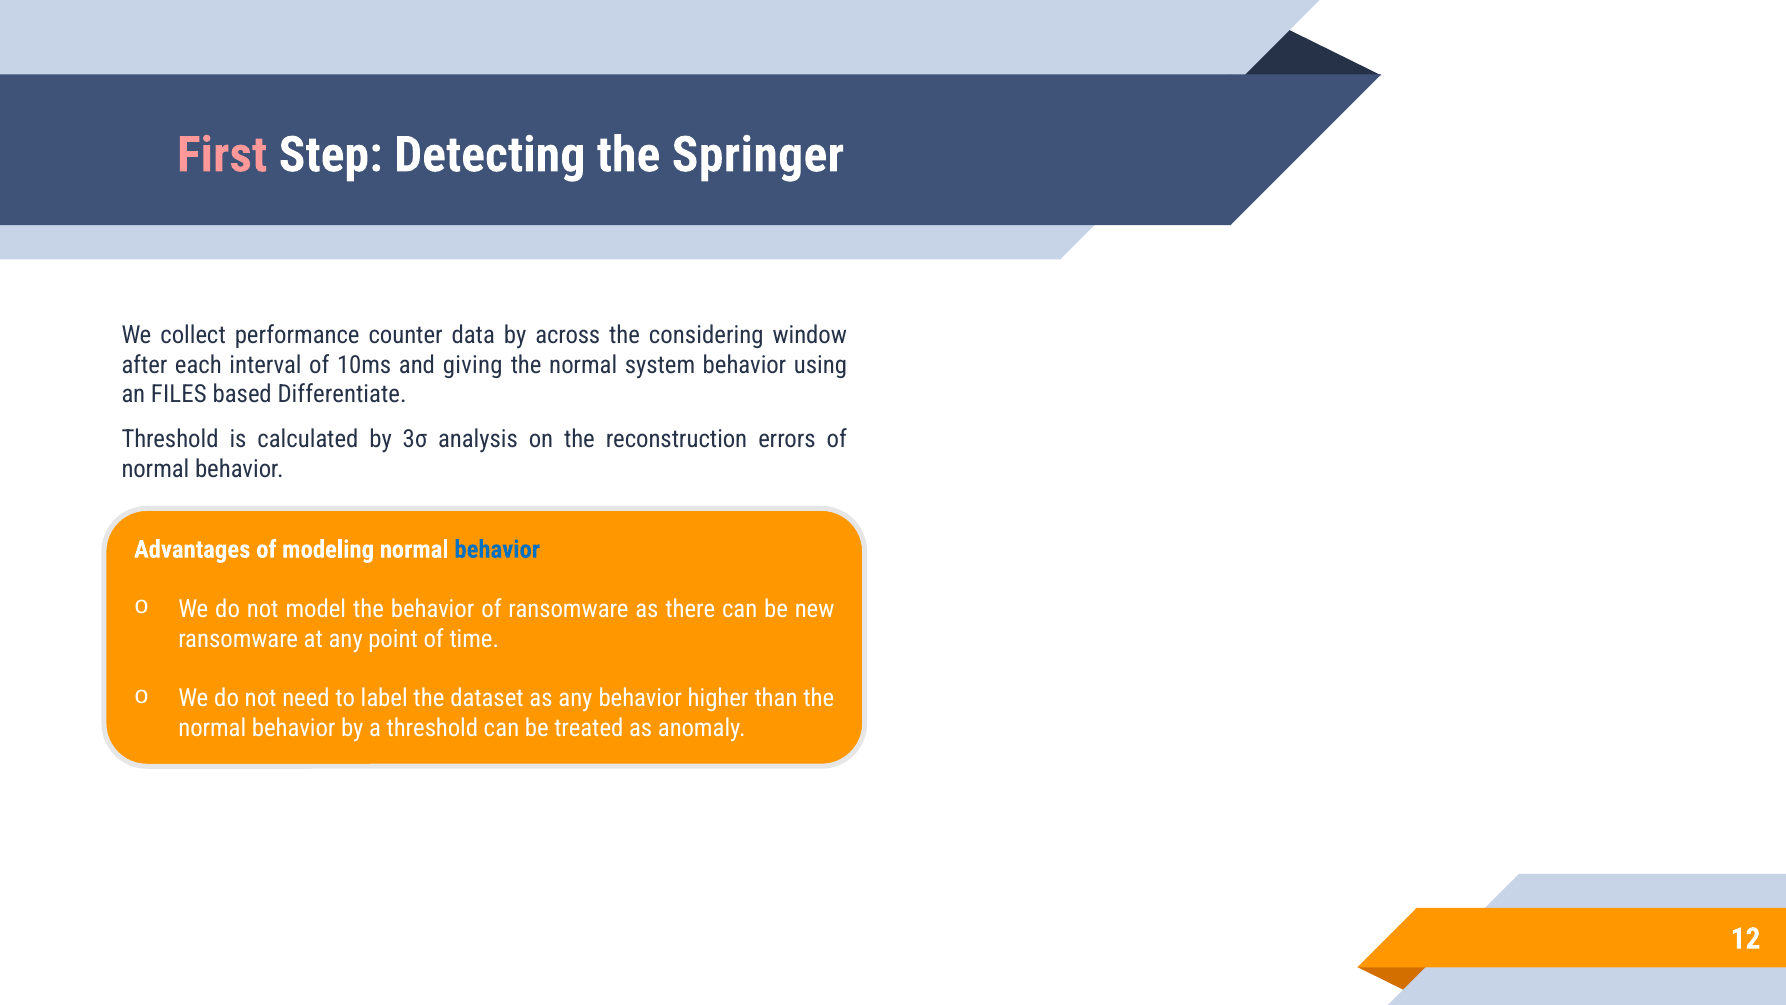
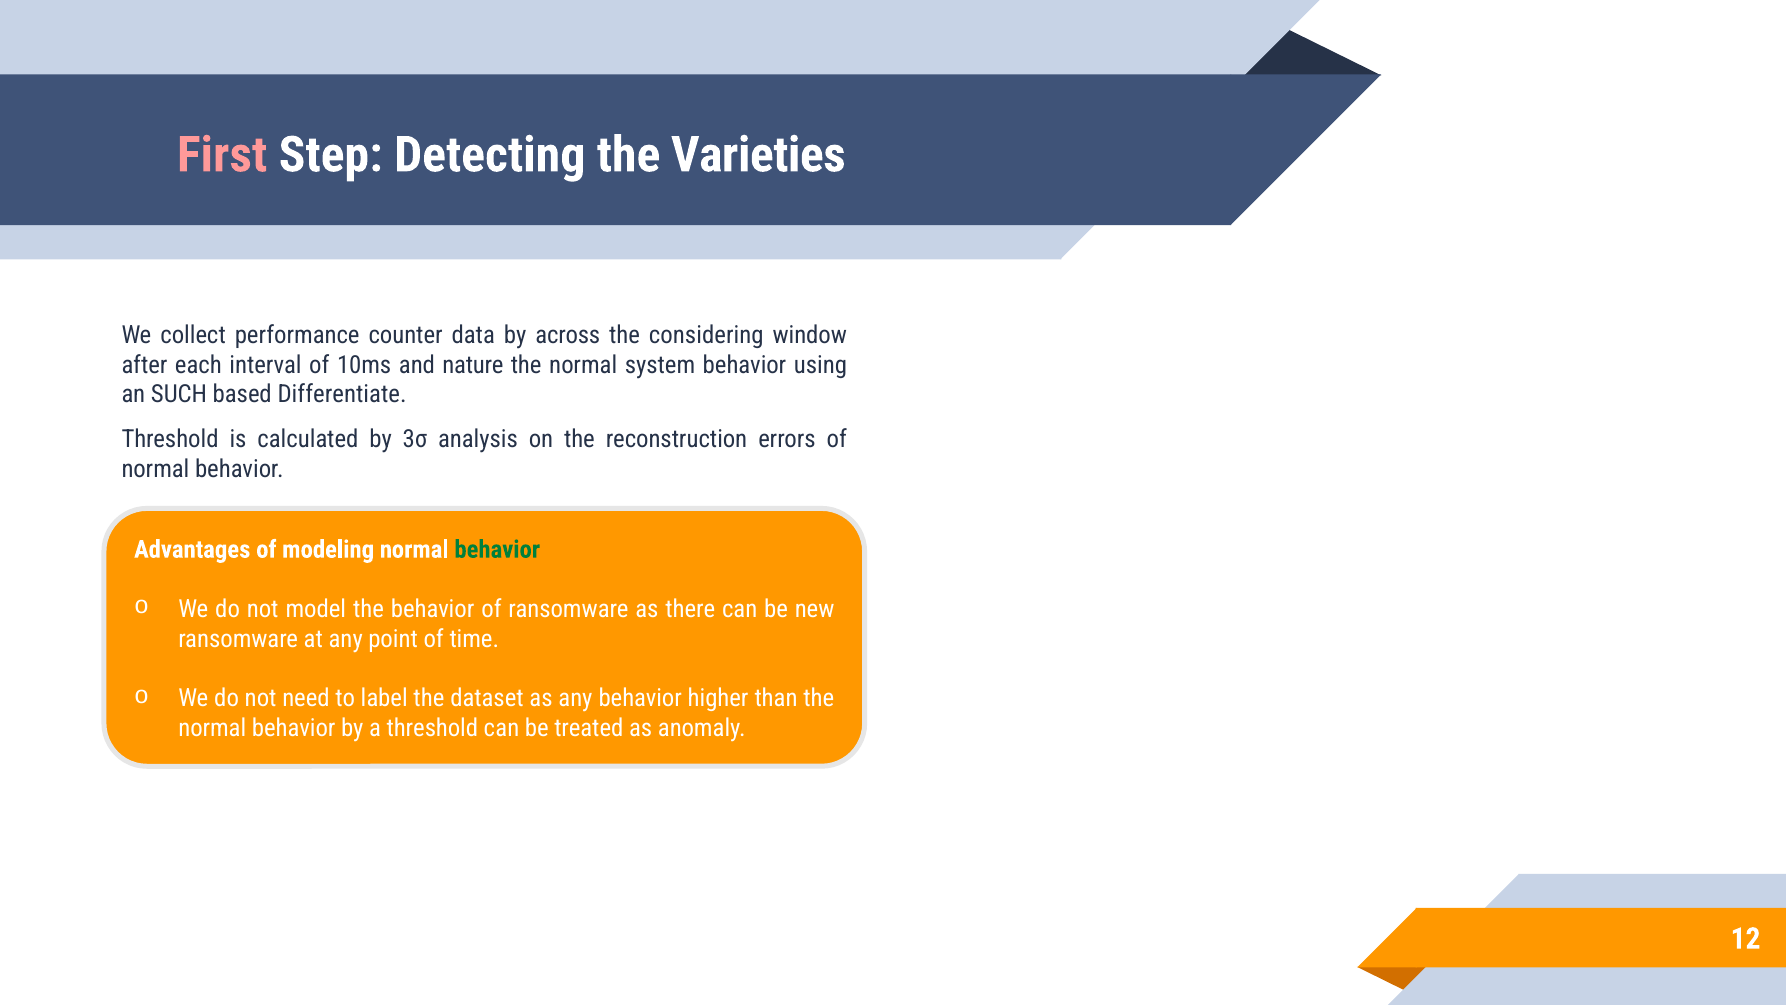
Springer: Springer -> Varieties
giving: giving -> nature
FILES: FILES -> SUCH
behavior at (497, 549) colour: blue -> green
